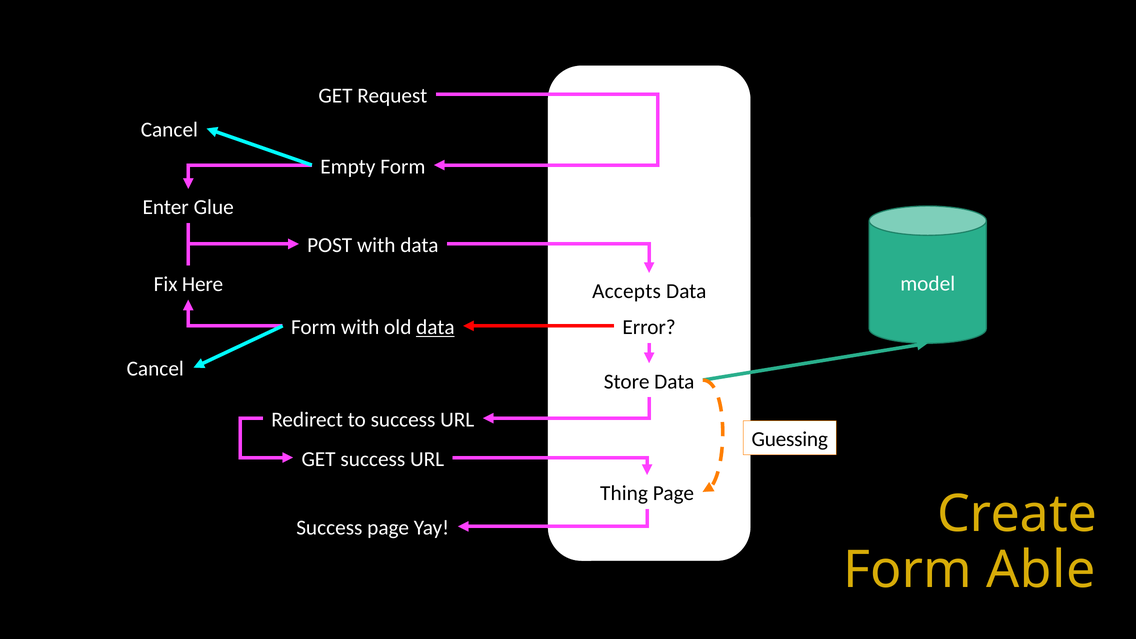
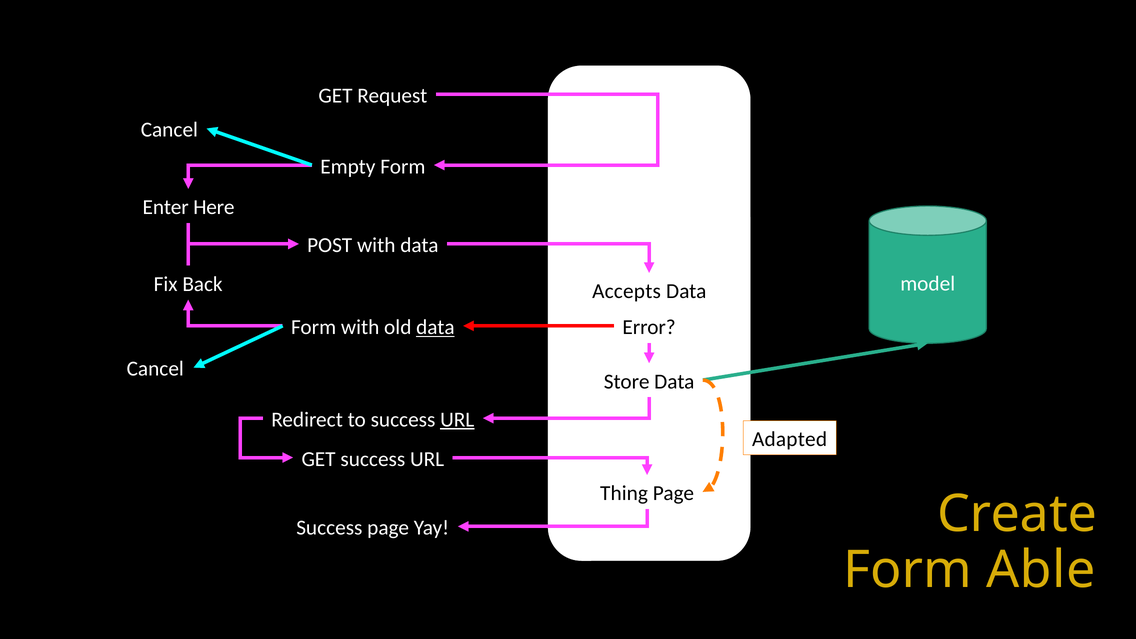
Glue: Glue -> Here
Here: Here -> Back
URL at (457, 420) underline: none -> present
Guessing: Guessing -> Adapted
